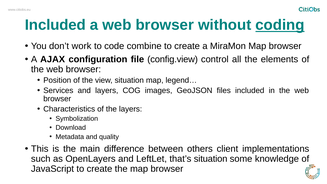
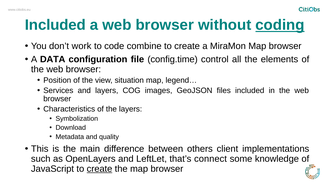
AJAX: AJAX -> DATA
config.view: config.view -> config.time
that’s situation: situation -> connect
create at (100, 169) underline: none -> present
